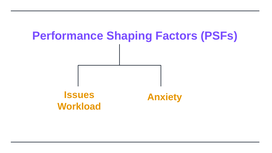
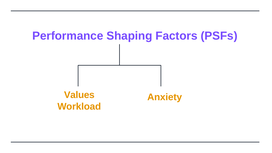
Issues: Issues -> Values
